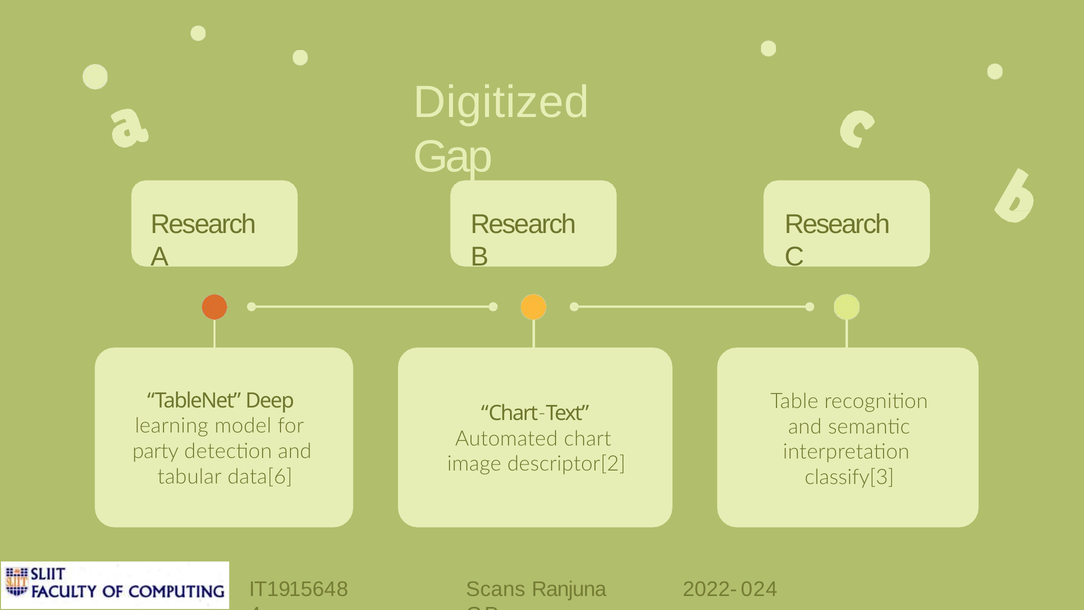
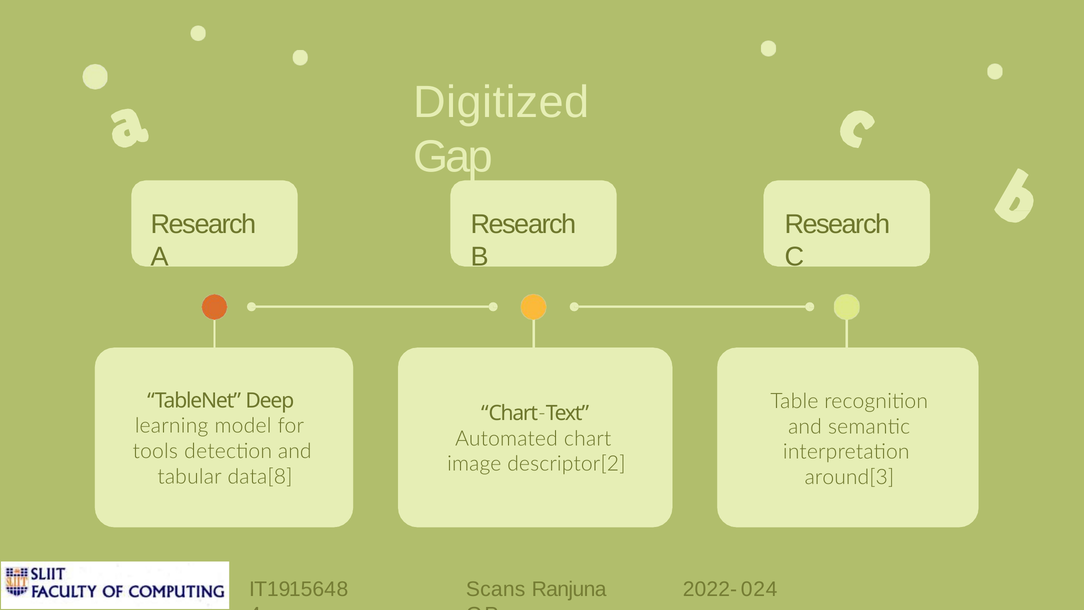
party: party -> tools
data[6: data[6 -> data[8
classify[3: classify[3 -> around[3
